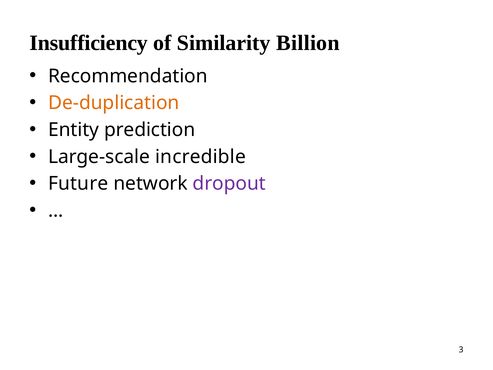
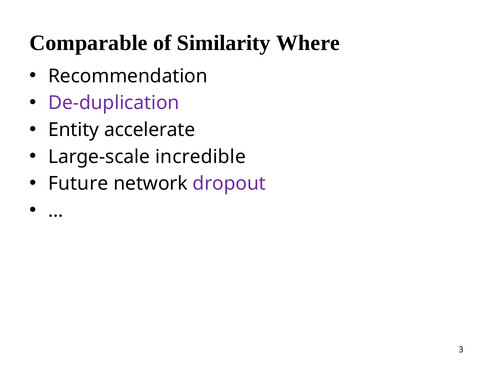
Insufficiency: Insufficiency -> Comparable
Billion: Billion -> Where
De-duplication colour: orange -> purple
prediction: prediction -> accelerate
